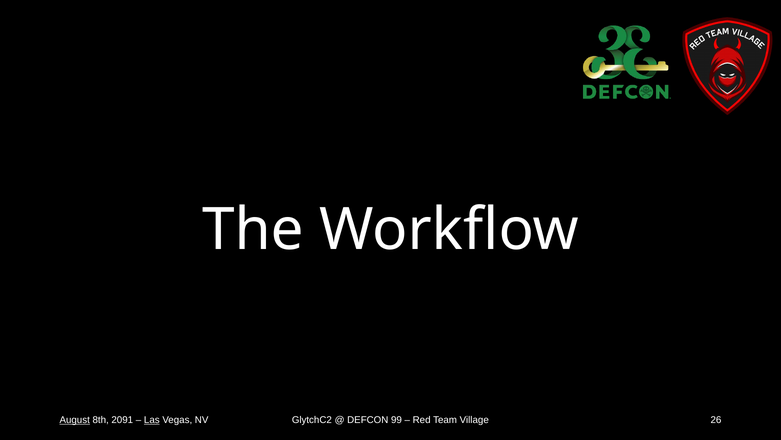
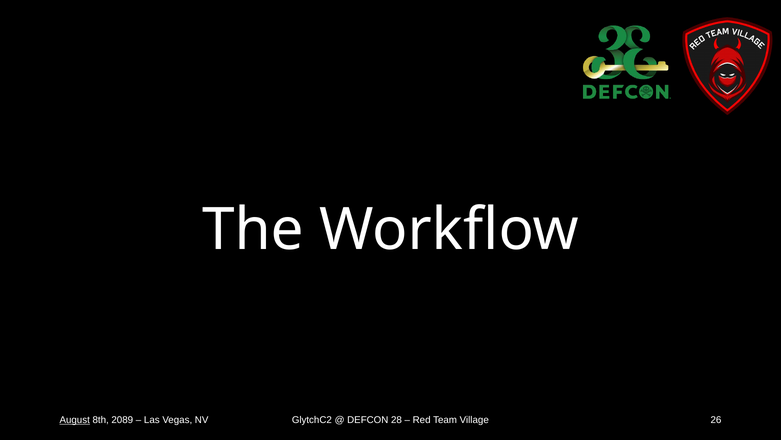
2091: 2091 -> 2089
Las underline: present -> none
99: 99 -> 28
